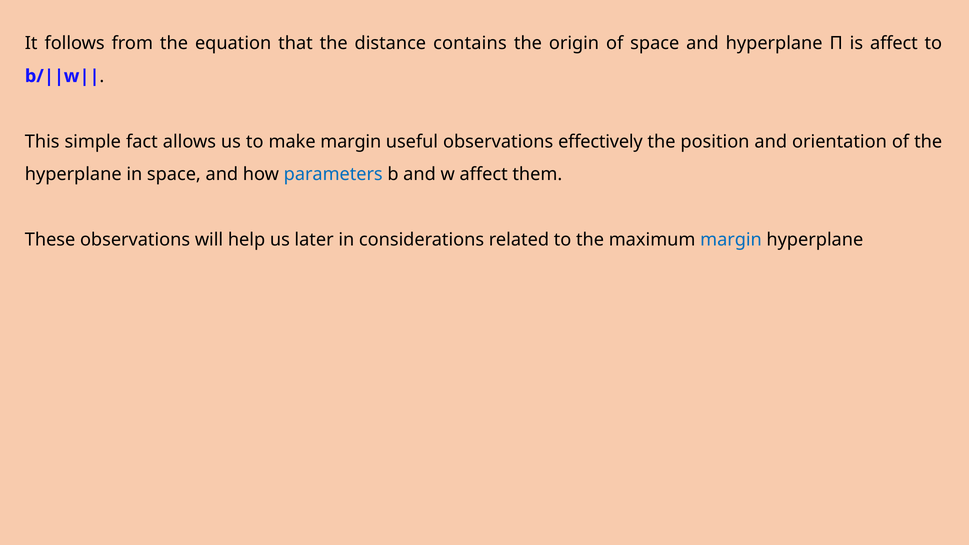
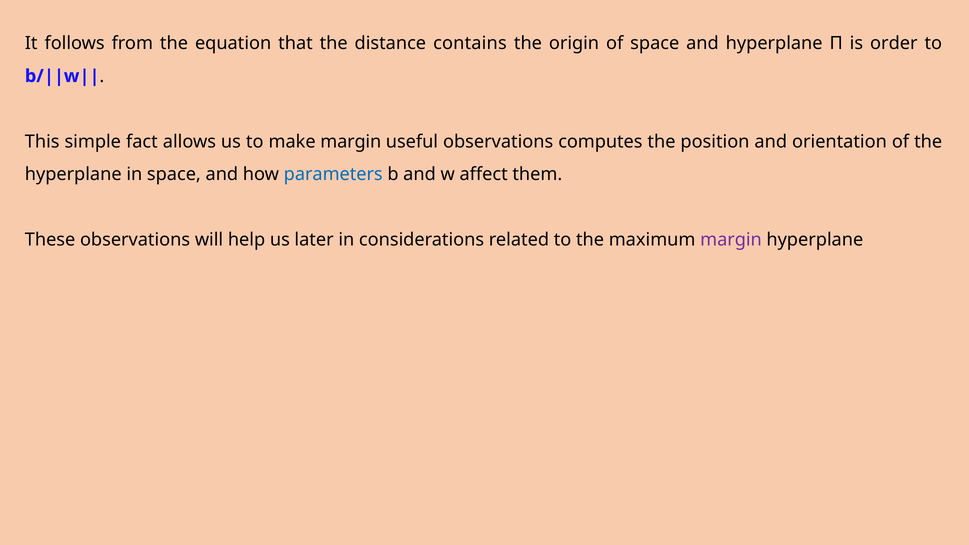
is affect: affect -> order
effectively: effectively -> computes
margin at (731, 240) colour: blue -> purple
